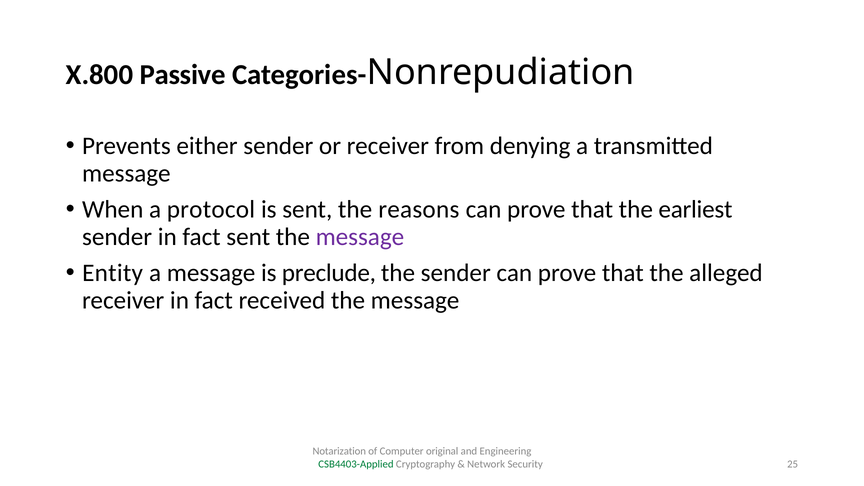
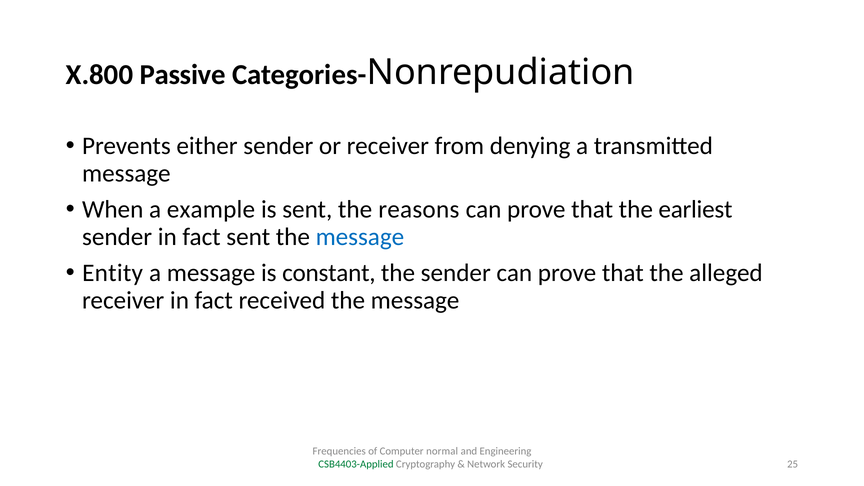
protocol: protocol -> example
message at (360, 237) colour: purple -> blue
preclude: preclude -> constant
Notarization: Notarization -> Frequencies
original: original -> normal
